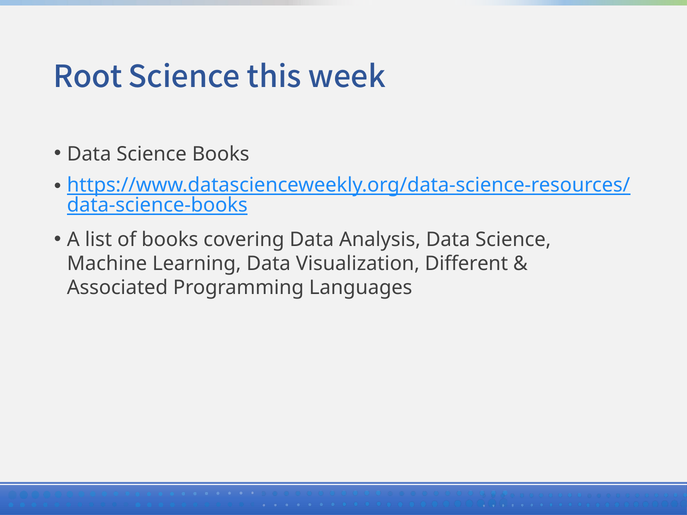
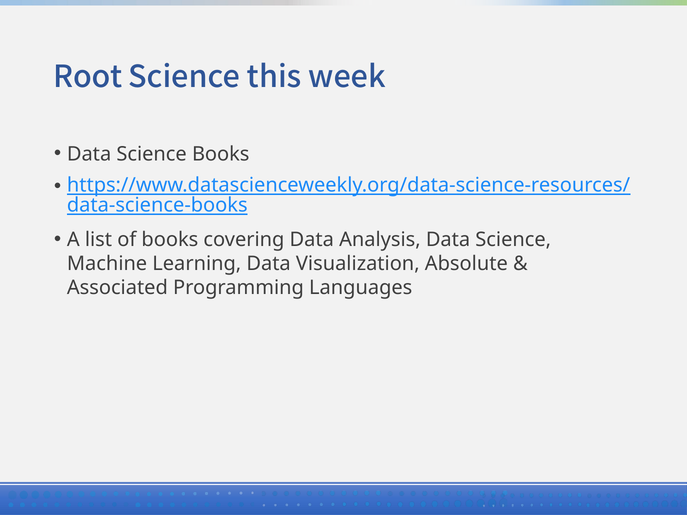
Different: Different -> Absolute
